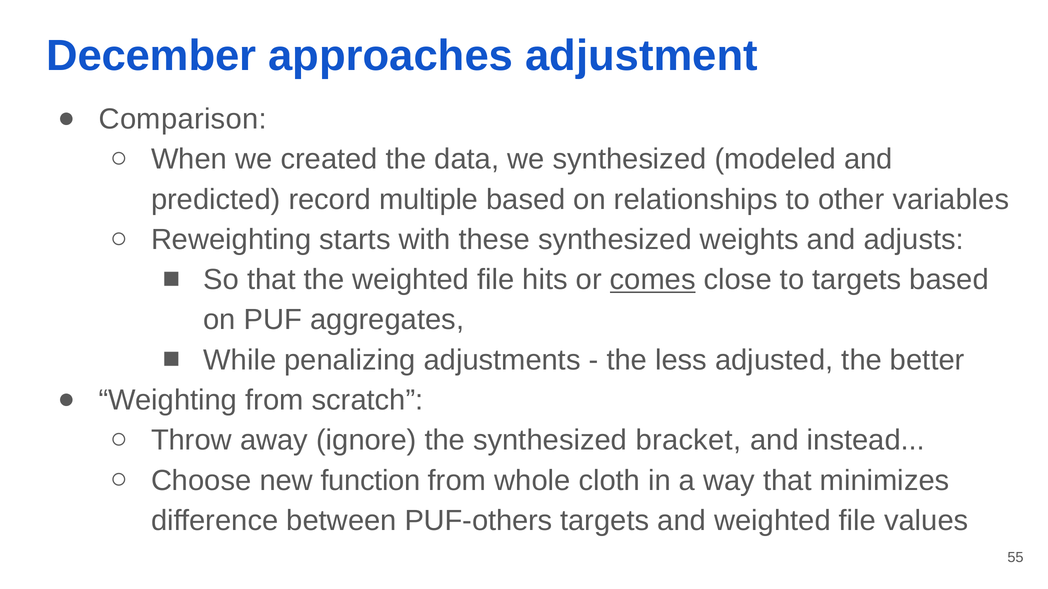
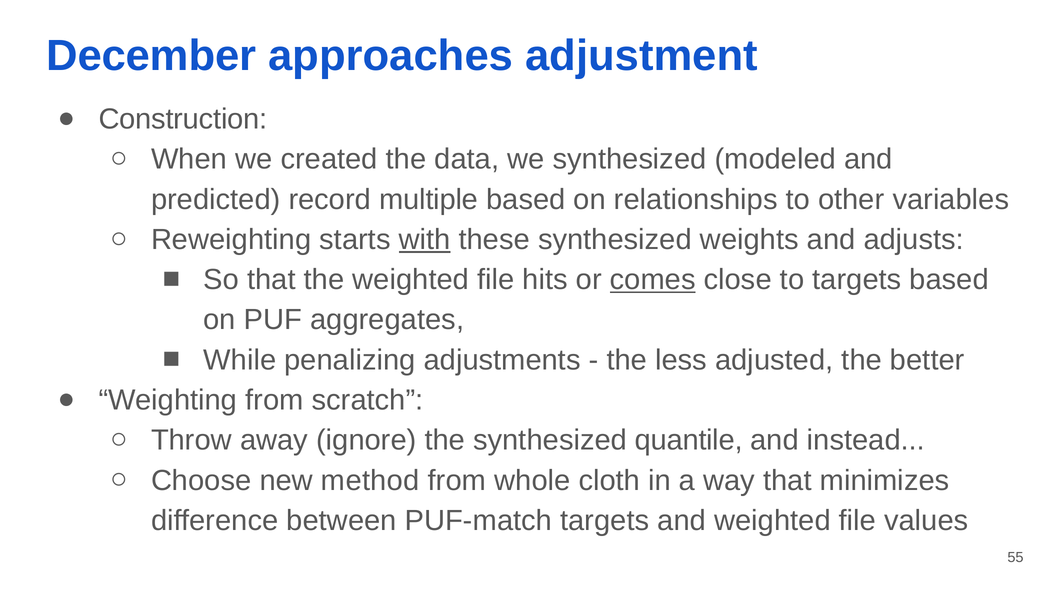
Comparison: Comparison -> Construction
with underline: none -> present
bracket: bracket -> quantile
function: function -> method
PUF-others: PUF-others -> PUF-match
